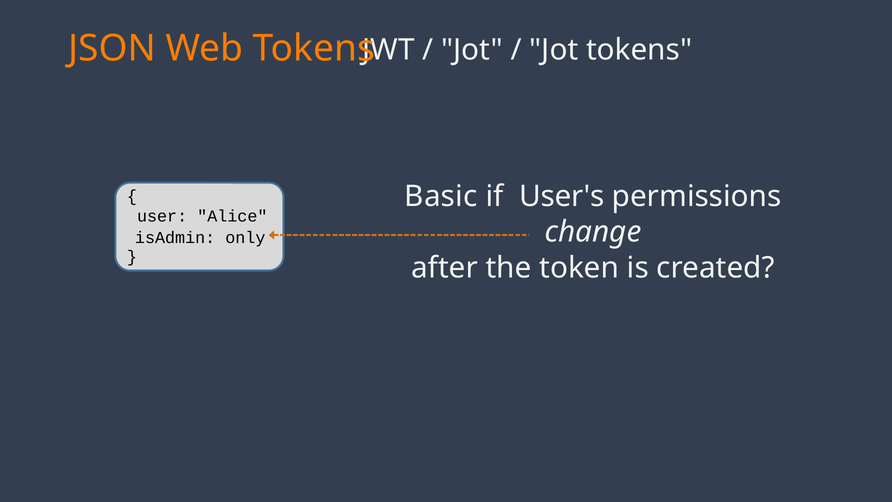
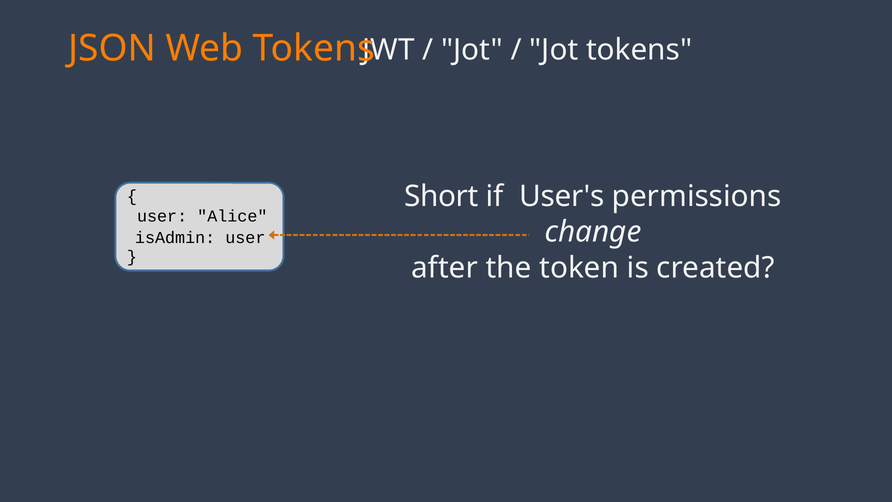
Basic: Basic -> Short
isAdmin only: only -> user
